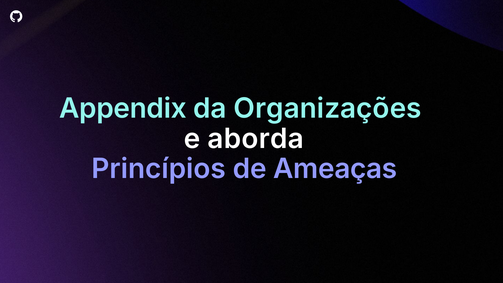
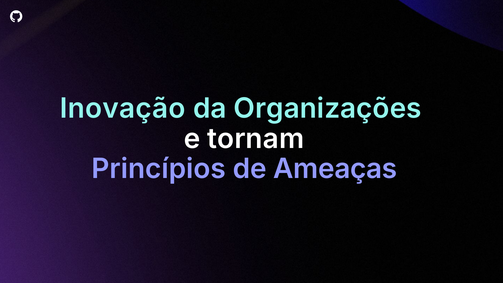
Appendix: Appendix -> Inovação
aborda: aborda -> tornam
